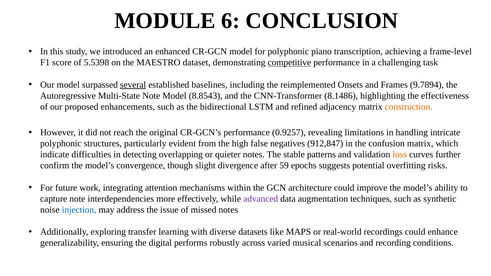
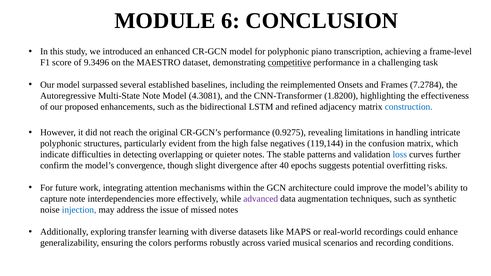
5.5398: 5.5398 -> 9.3496
several underline: present -> none
9.7894: 9.7894 -> 7.2784
8.8543: 8.8543 -> 4.3081
8.1486: 8.1486 -> 1.8200
construction colour: orange -> blue
0.9257: 0.9257 -> 0.9275
912,847: 912,847 -> 119,144
loss colour: orange -> blue
59: 59 -> 40
digital: digital -> colors
